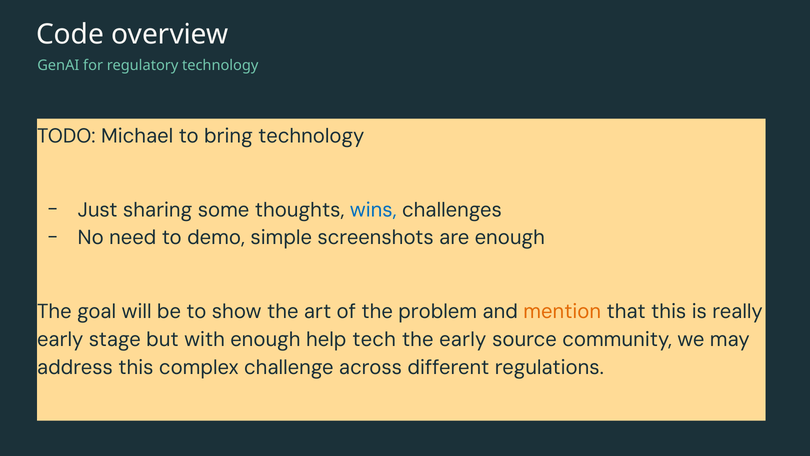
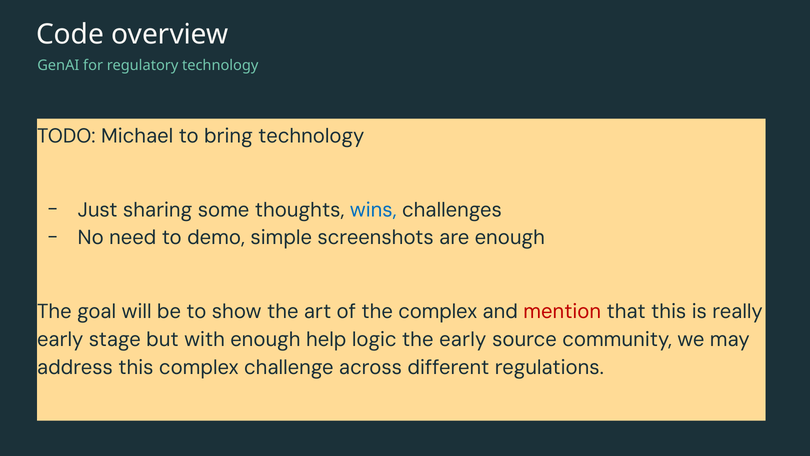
the problem: problem -> complex
mention colour: orange -> red
tech: tech -> logic
